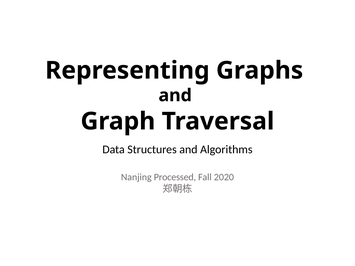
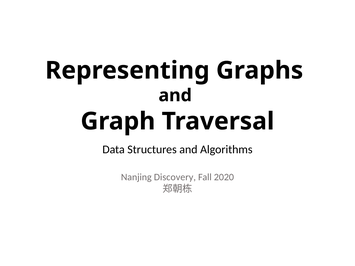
Processed: Processed -> Discovery
